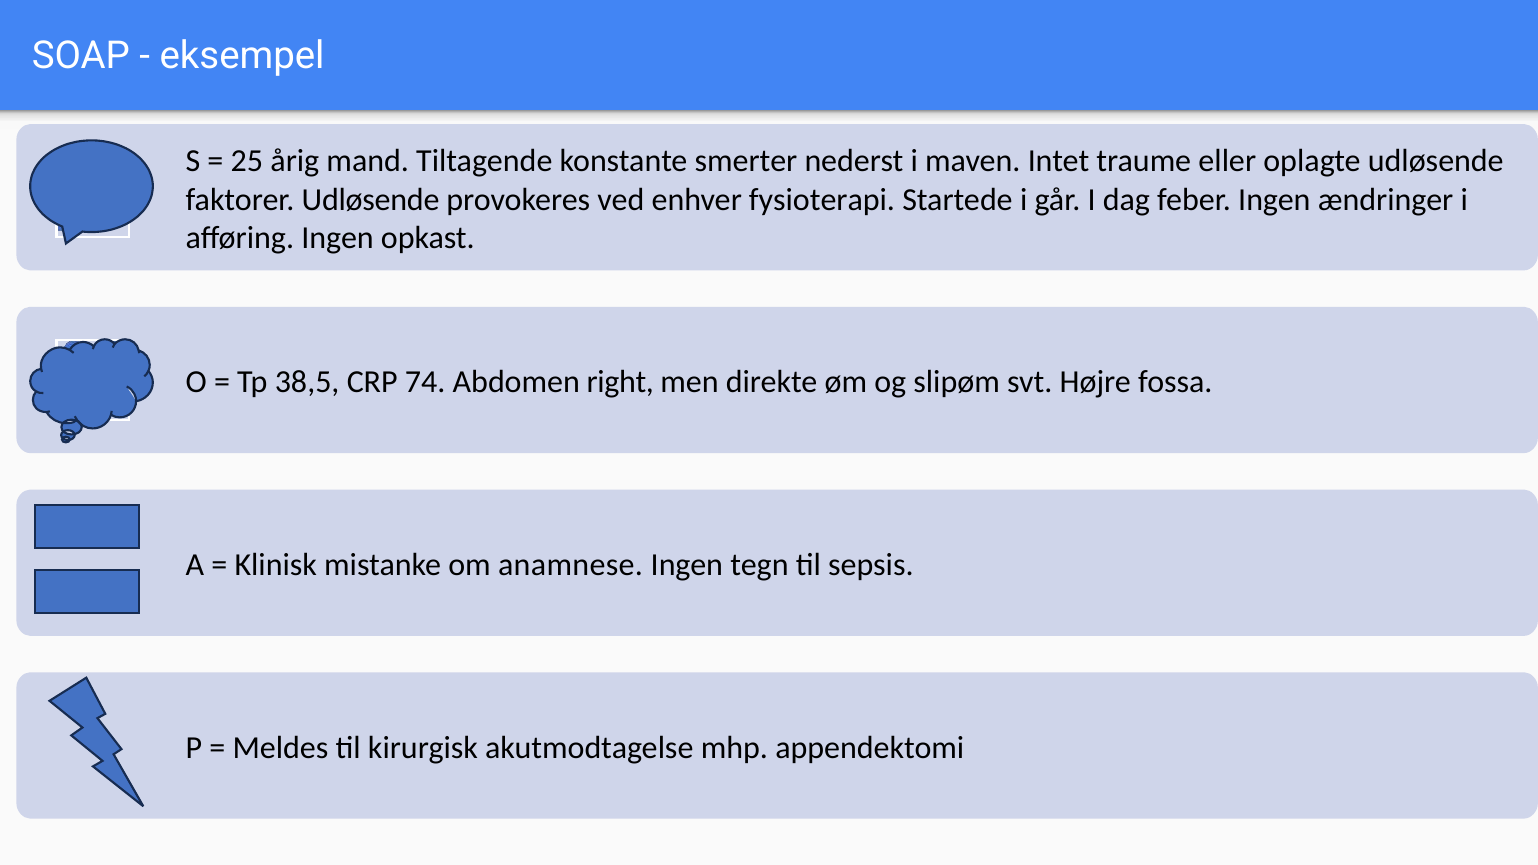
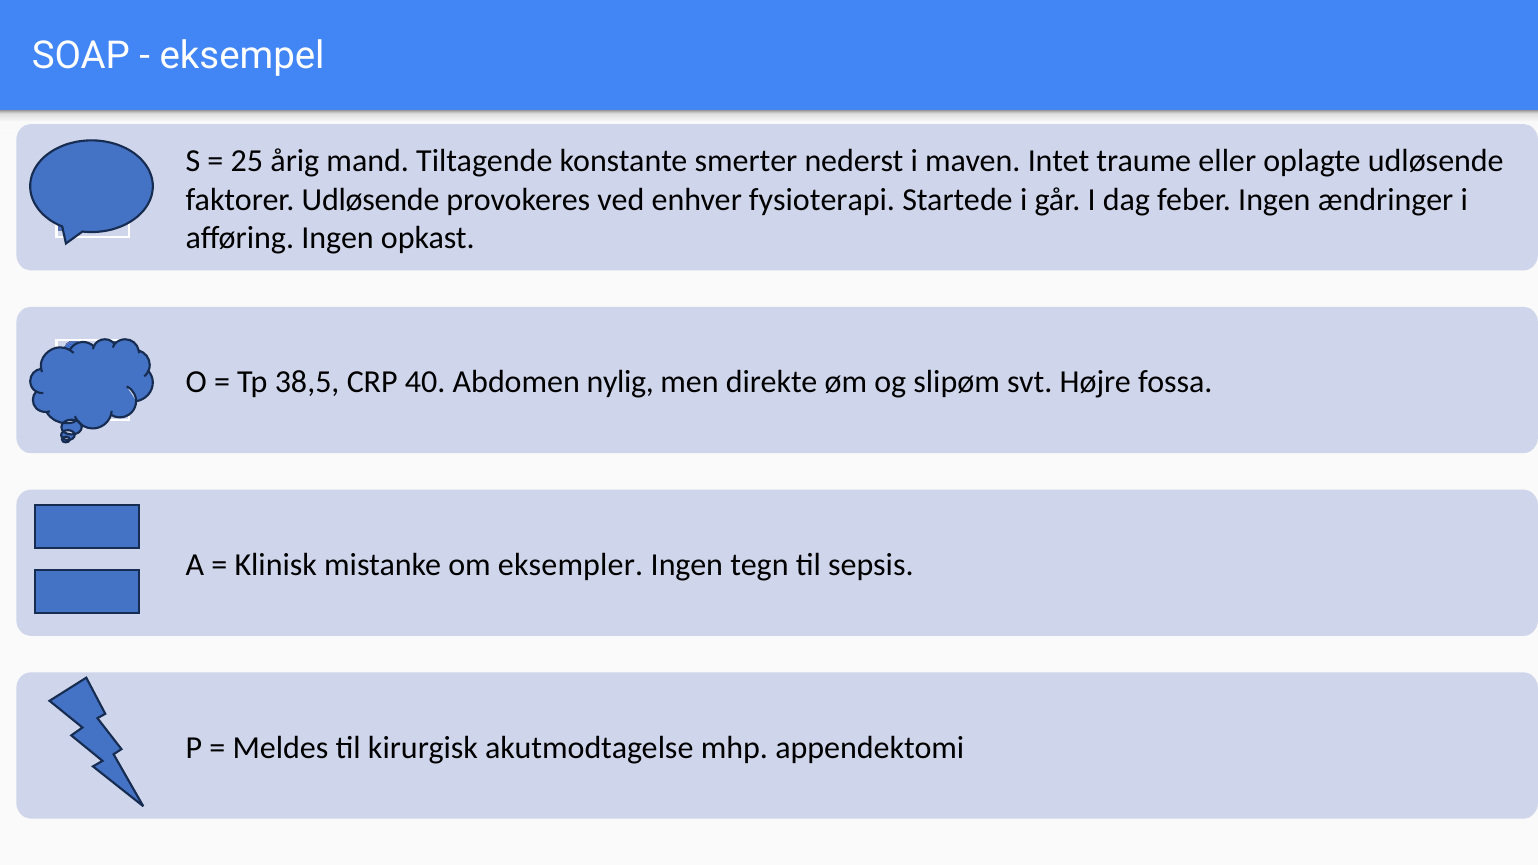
74: 74 -> 40
right: right -> nylig
anamnese: anamnese -> eksempler
